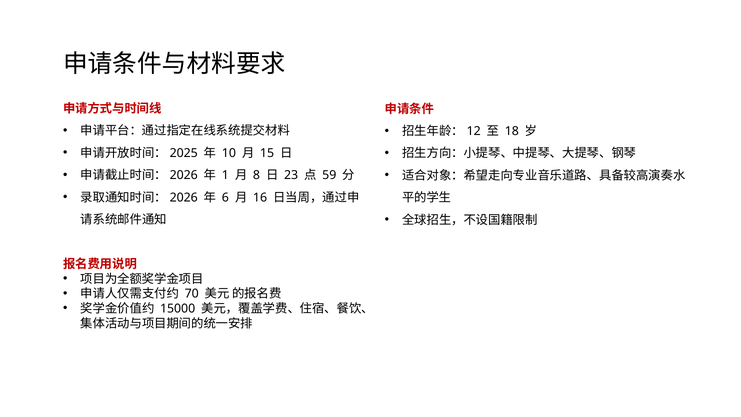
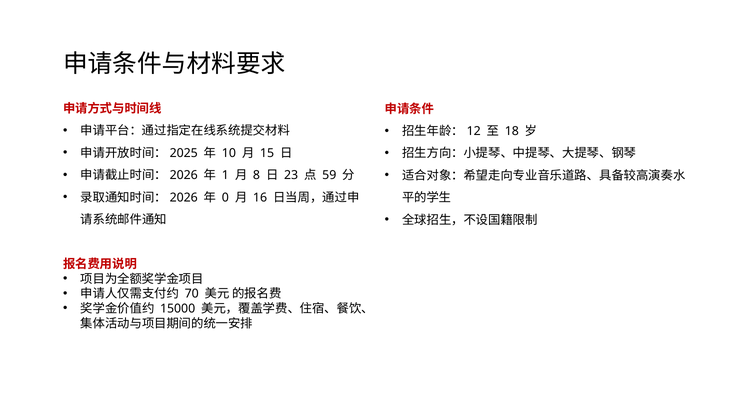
6: 6 -> 0
